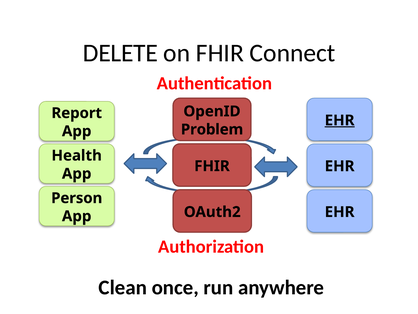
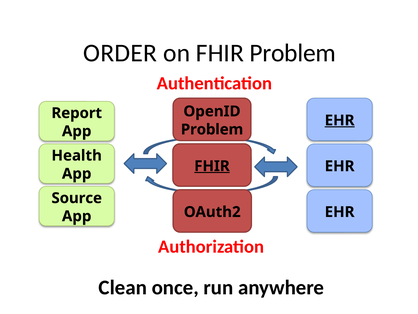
DELETE: DELETE -> ORDER
FHIR Connect: Connect -> Problem
FHIR at (212, 166) underline: none -> present
Person: Person -> Source
